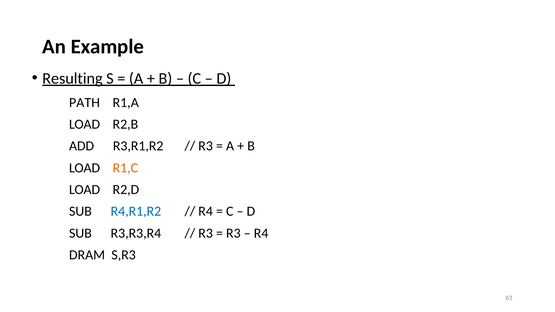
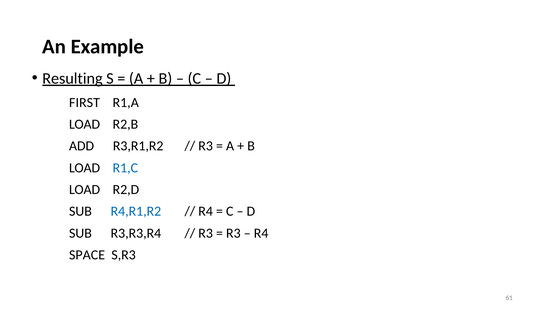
PATH: PATH -> FIRST
R1,C colour: orange -> blue
DRAM: DRAM -> SPACE
